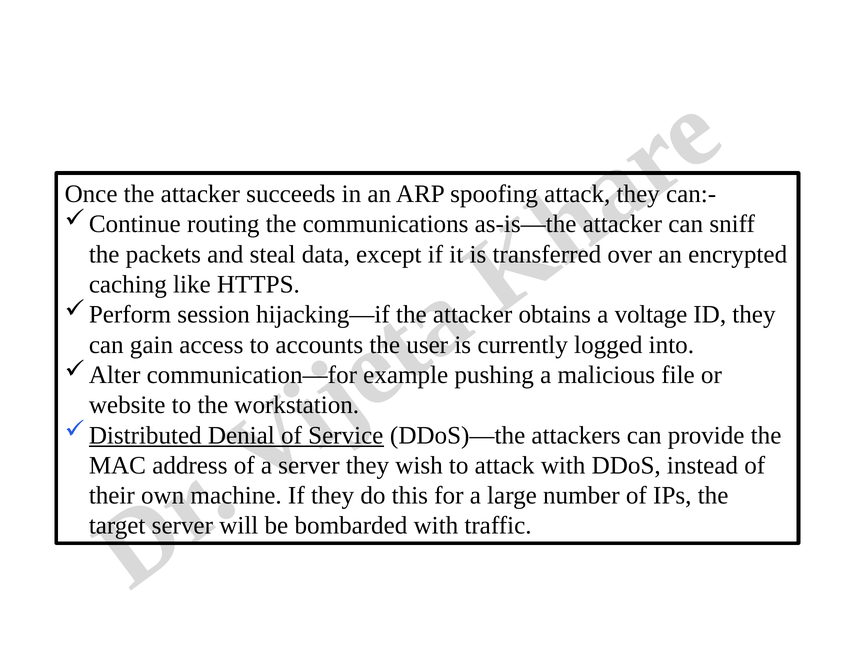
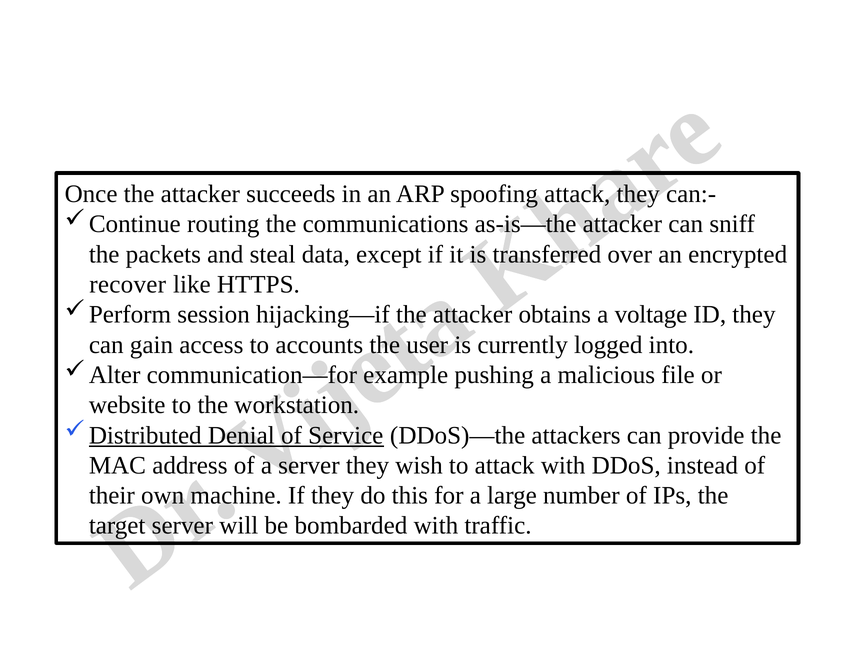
caching: caching -> recover
